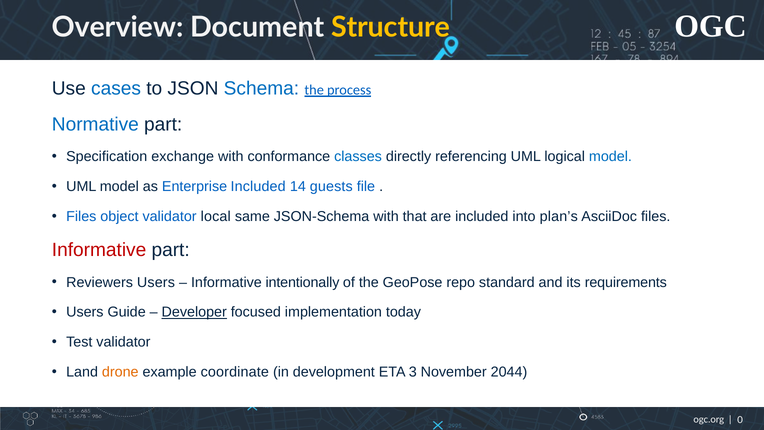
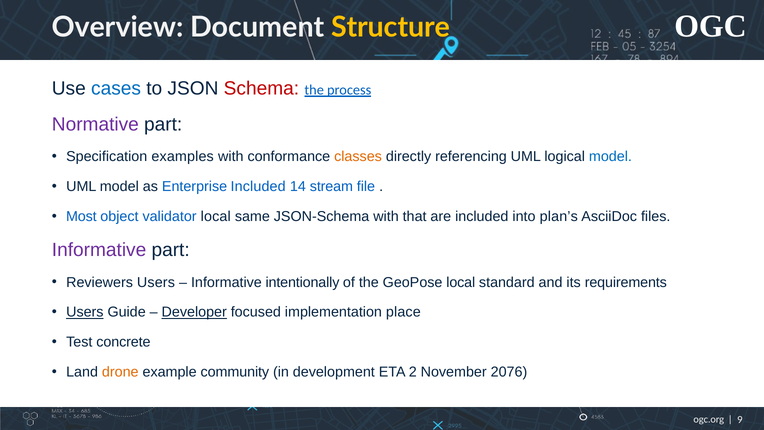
Schema colour: blue -> red
Normative colour: blue -> purple
exchange: exchange -> examples
classes colour: blue -> orange
guests: guests -> stream
Files at (81, 217): Files -> Most
Informative at (99, 250) colour: red -> purple
GeoPose repo: repo -> local
Users at (85, 312) underline: none -> present
today: today -> place
Test validator: validator -> concrete
coordinate: coordinate -> community
3: 3 -> 2
2044: 2044 -> 2076
0: 0 -> 9
